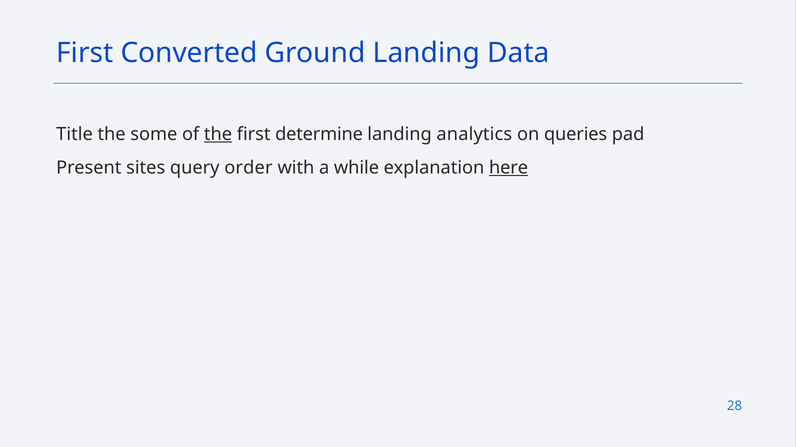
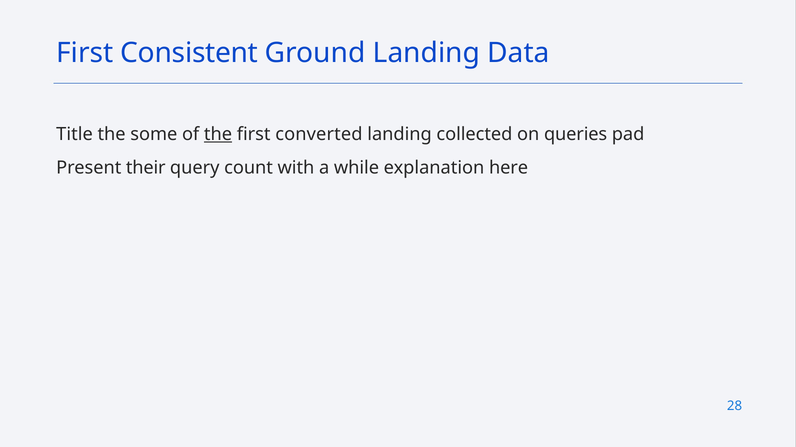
Converted: Converted -> Consistent
determine: determine -> converted
analytics: analytics -> collected
sites: sites -> their
order: order -> count
here underline: present -> none
